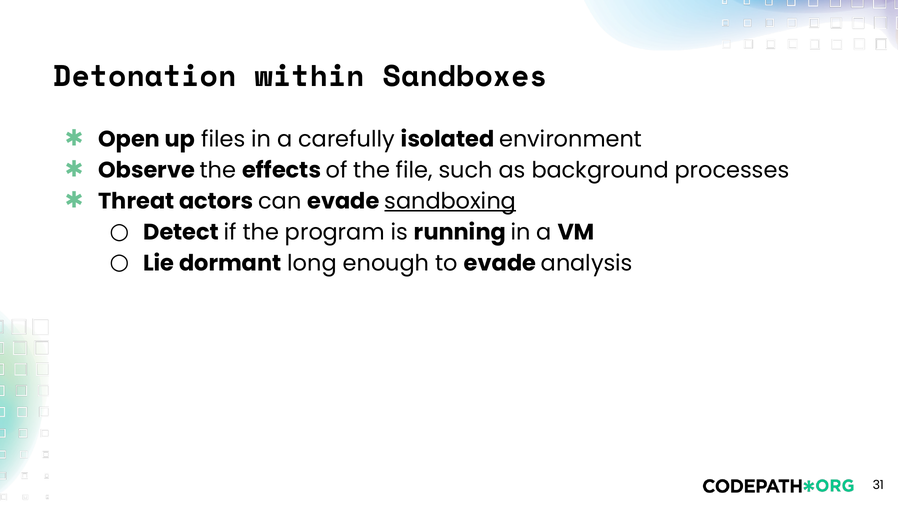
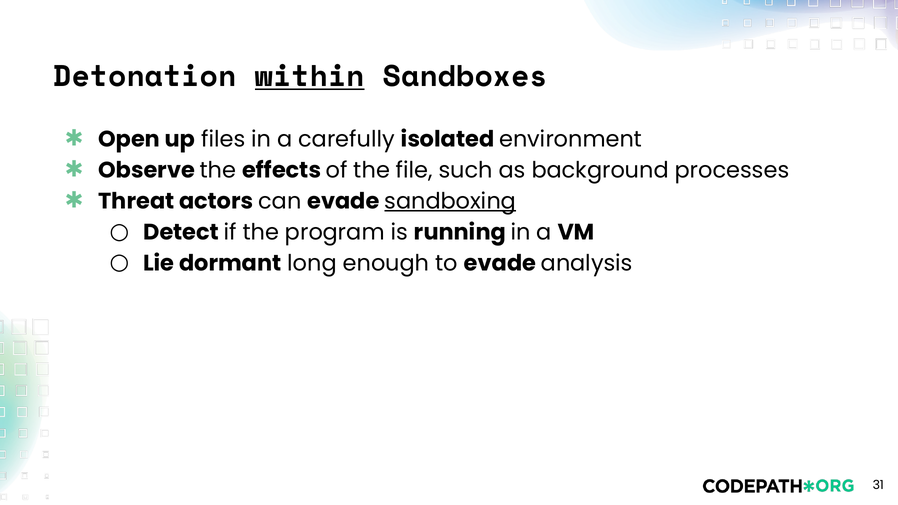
within underline: none -> present
